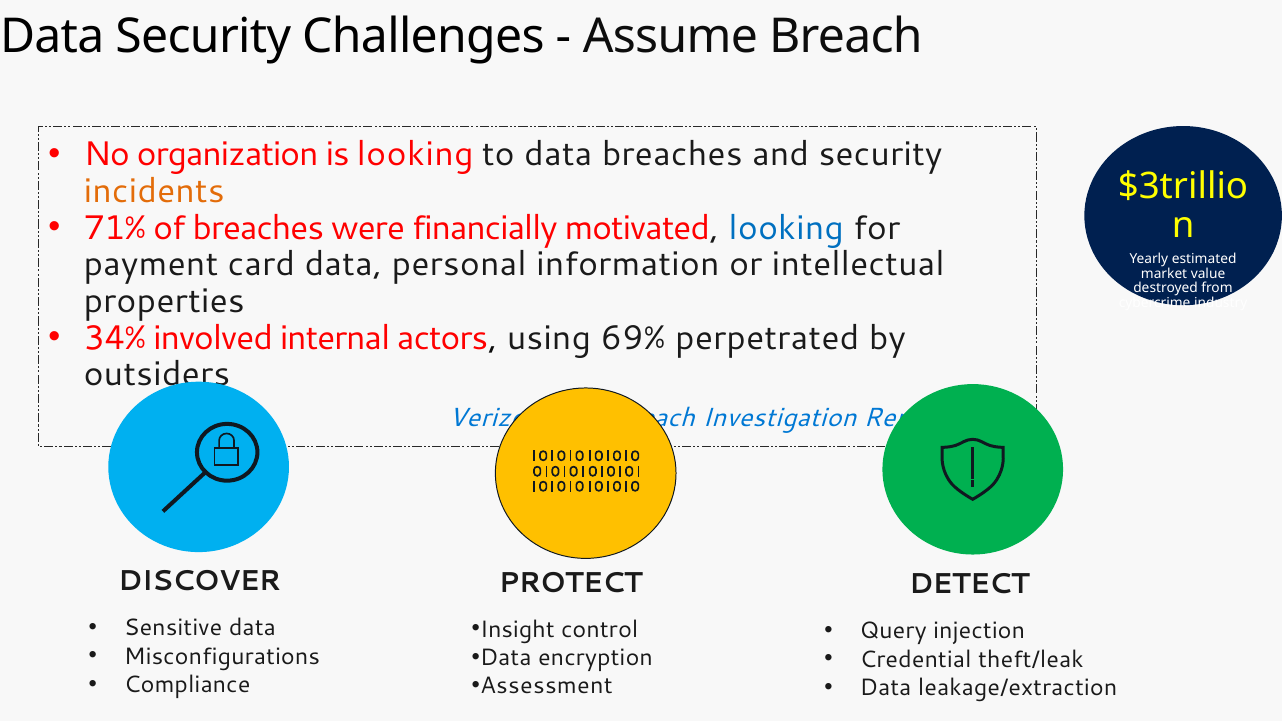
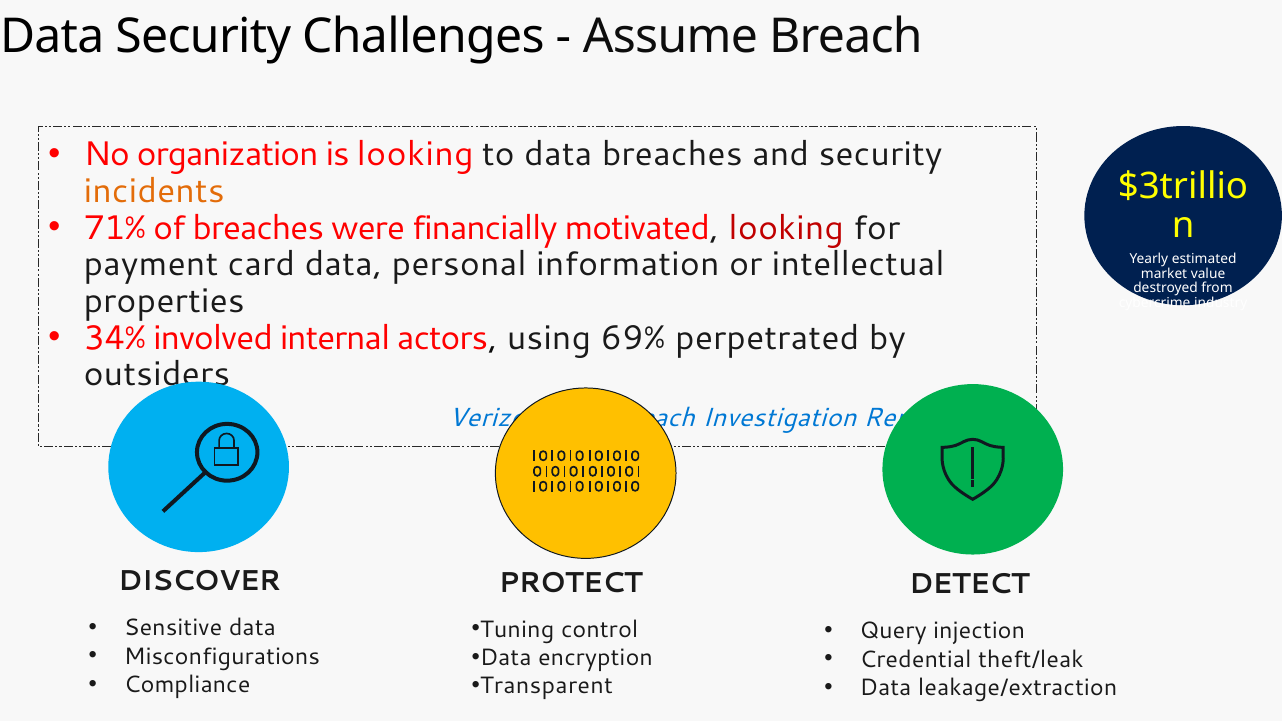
looking at (786, 228) colour: blue -> red
Insight: Insight -> Tuning
Assessment: Assessment -> Transparent
